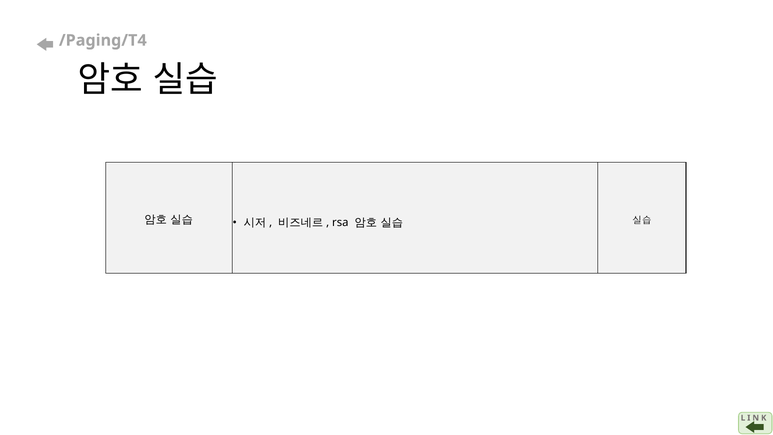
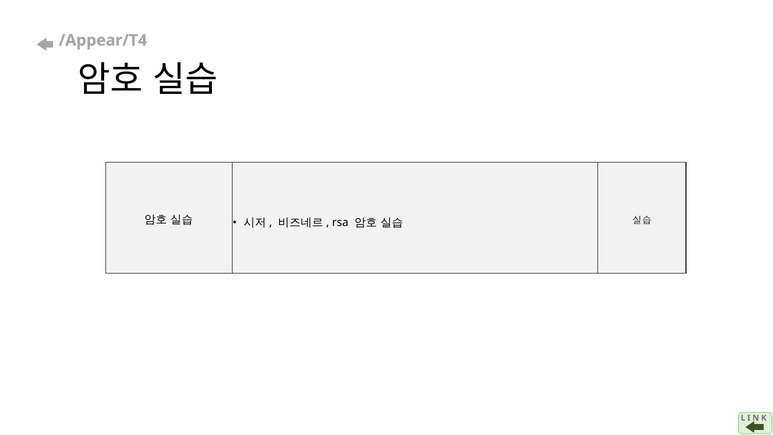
/Paging/T4: /Paging/T4 -> /Appear/T4
